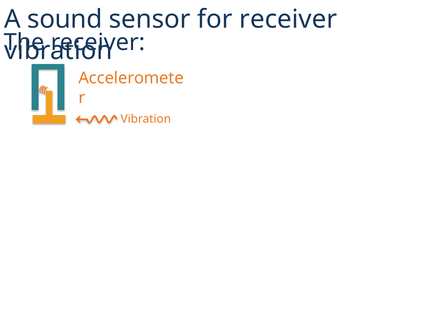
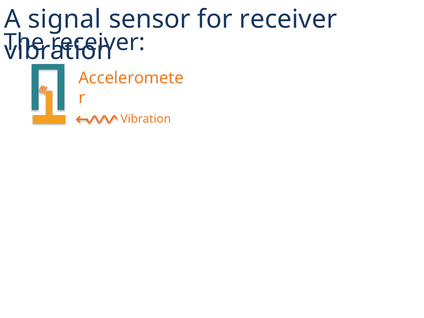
sound: sound -> signal
